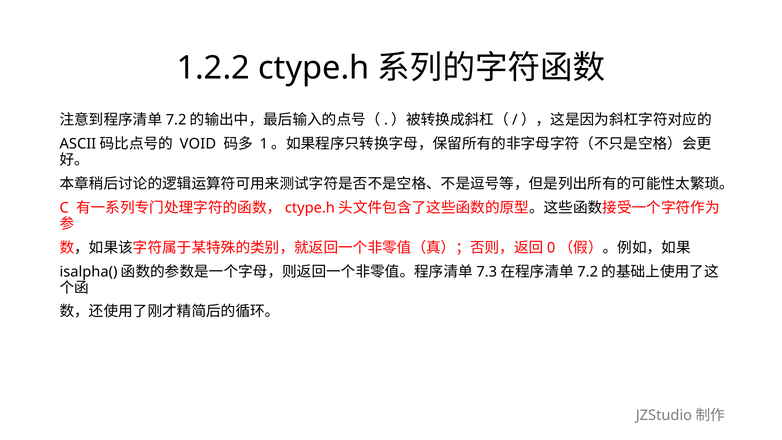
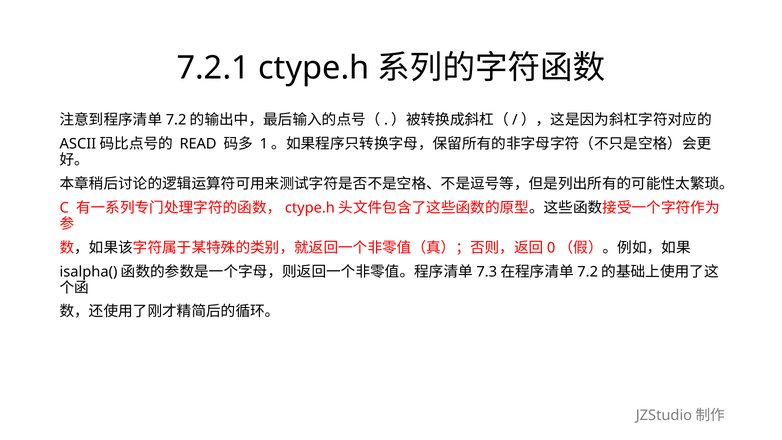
1.2.2: 1.2.2 -> 7.2.1
VOID: VOID -> READ
